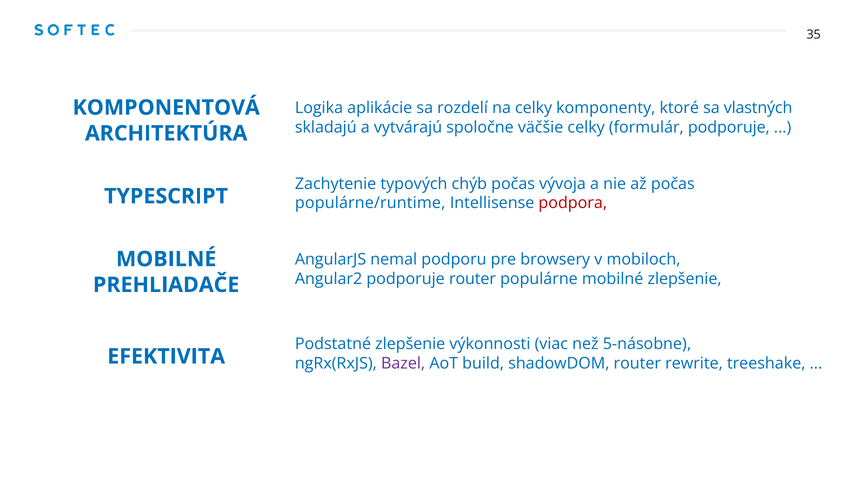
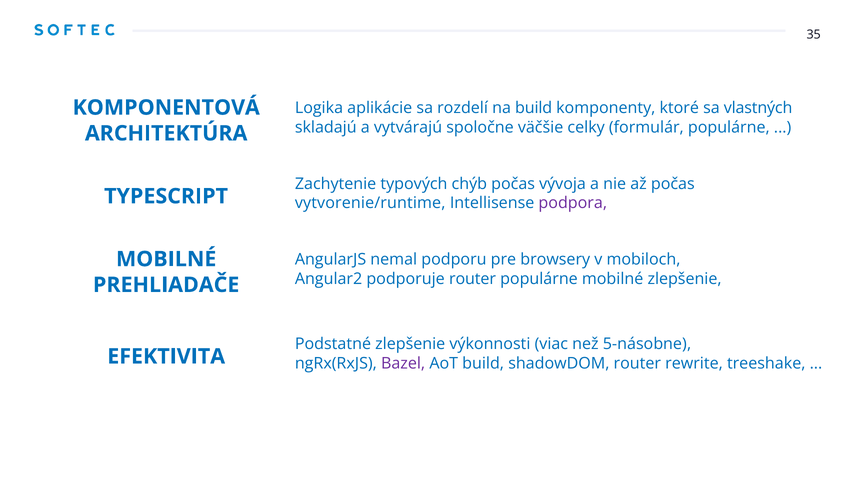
na celky: celky -> build
formulár podporuje: podporuje -> populárne
populárne/runtime: populárne/runtime -> vytvorenie/runtime
podpora colour: red -> purple
